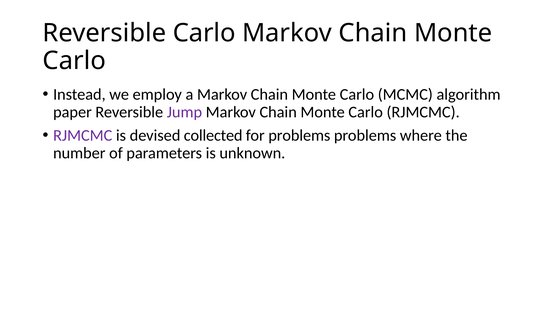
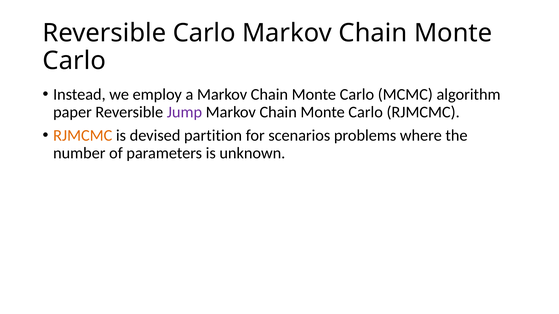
RJMCMC at (83, 136) colour: purple -> orange
collected: collected -> partition
for problems: problems -> scenarios
